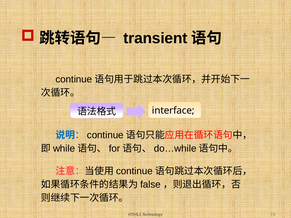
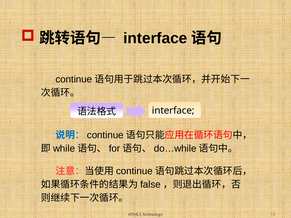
transient at (155, 38): transient -> interface
